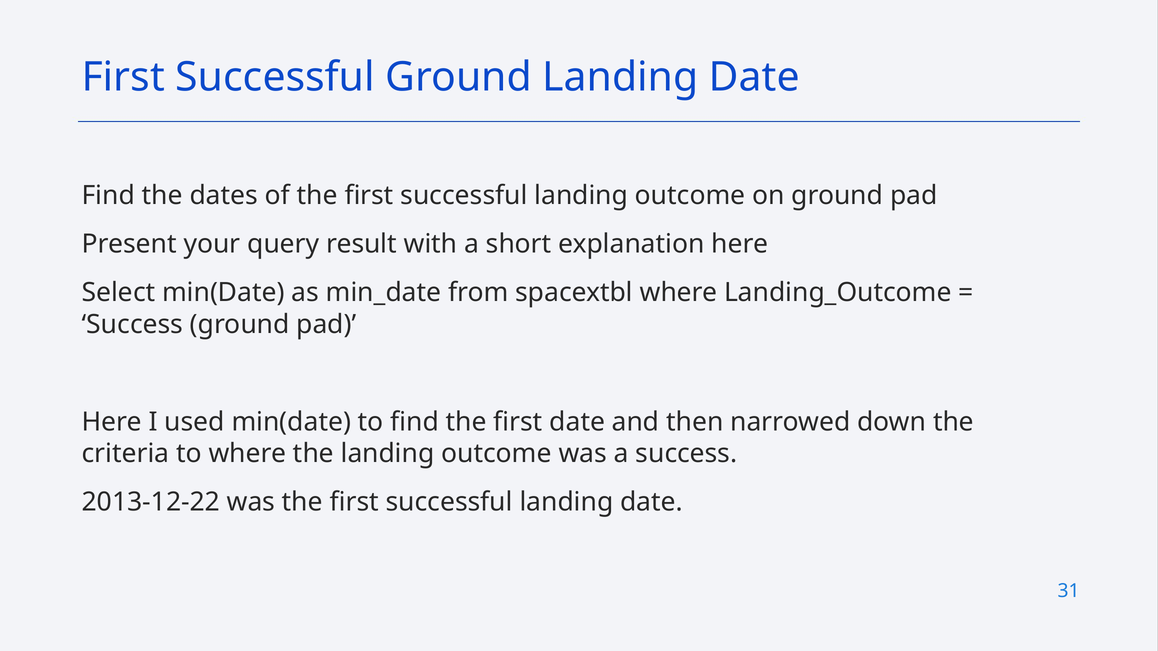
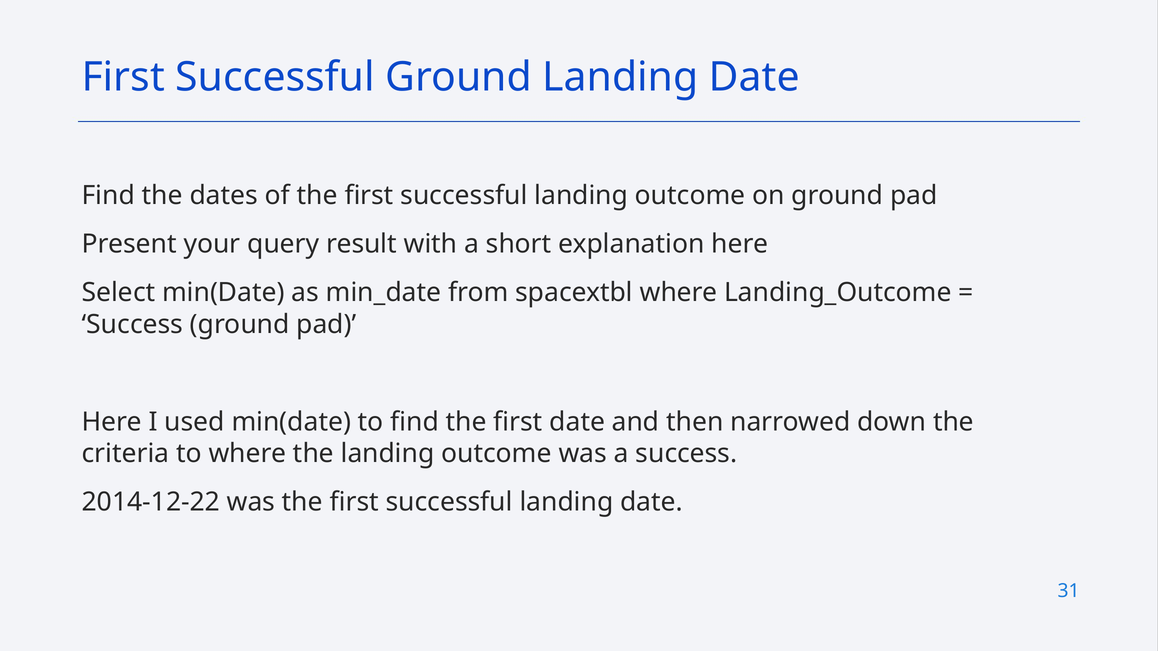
2013-12-22: 2013-12-22 -> 2014-12-22
